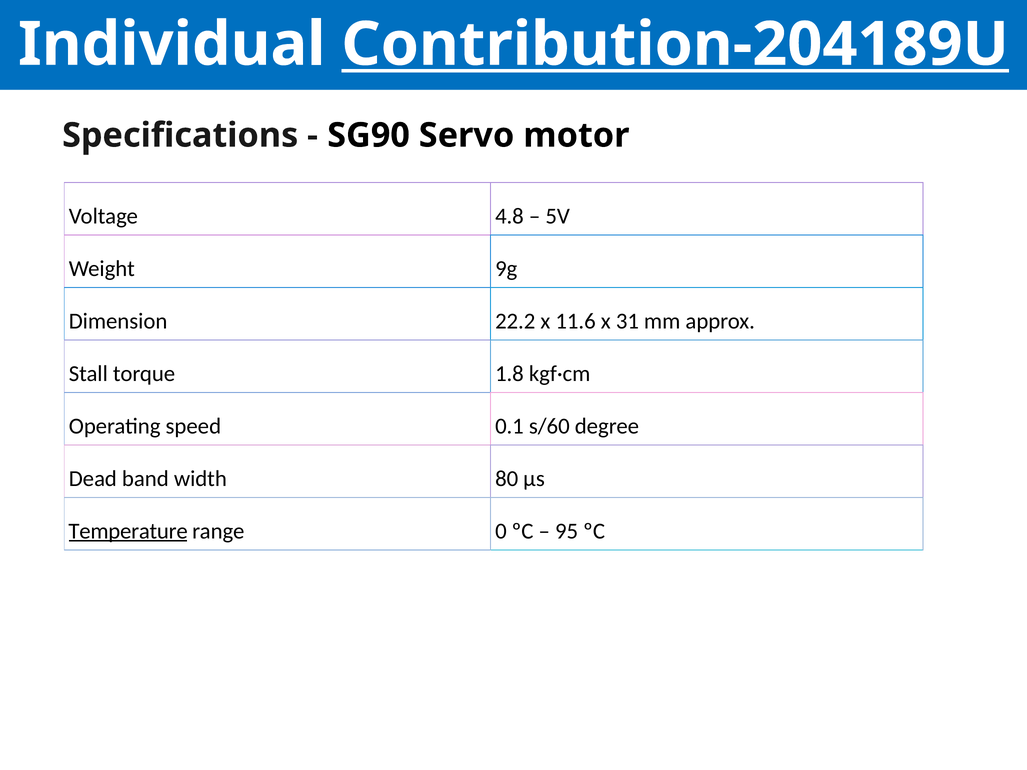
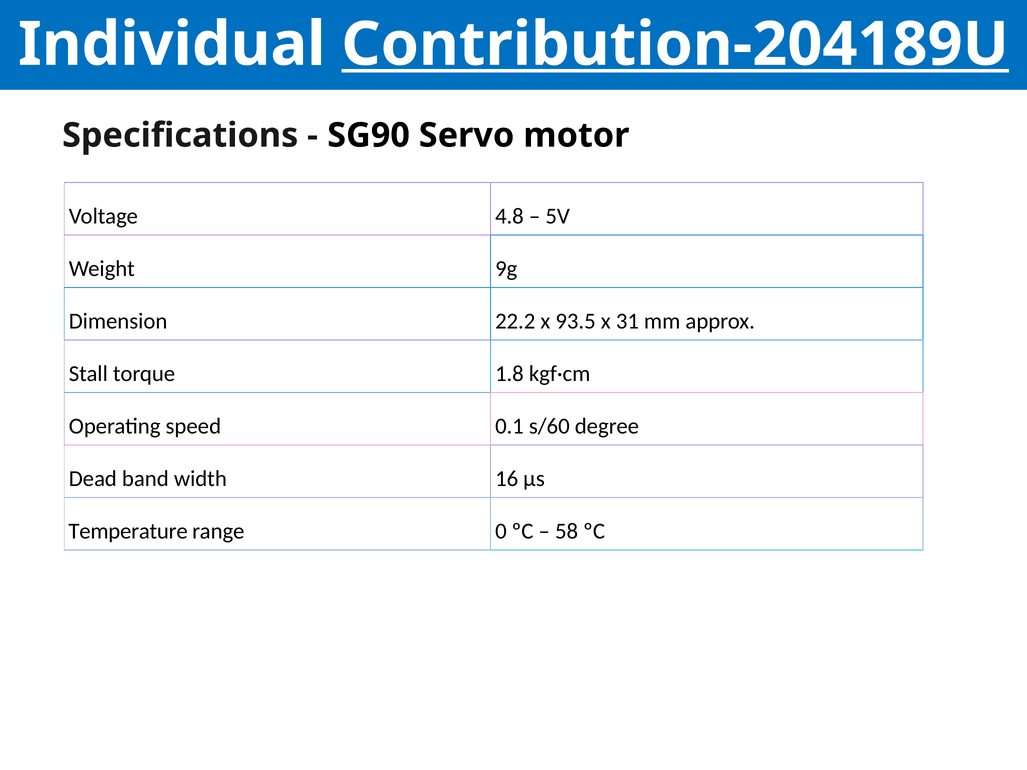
11.6: 11.6 -> 93.5
80: 80 -> 16
Temperature underline: present -> none
95: 95 -> 58
